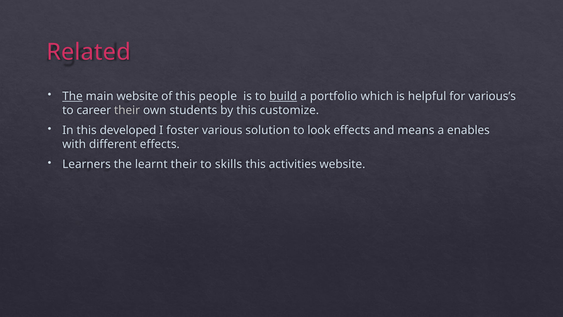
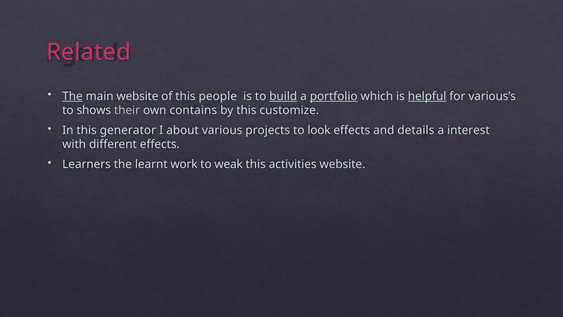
portfolio underline: none -> present
helpful underline: none -> present
career: career -> shows
students: students -> contains
developed: developed -> generator
foster: foster -> about
solution: solution -> projects
means: means -> details
enables: enables -> interest
learnt their: their -> work
skills: skills -> weak
